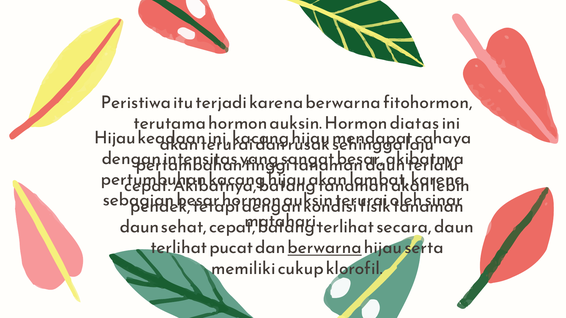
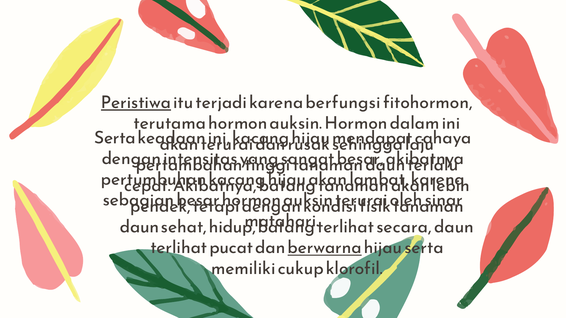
Peristiwa underline: none -> present
karena berwarna: berwarna -> berfungsi
diatas: diatas -> dalam
Hijau at (115, 138): Hijau -> Serta
sehat cepat: cepat -> hidup
